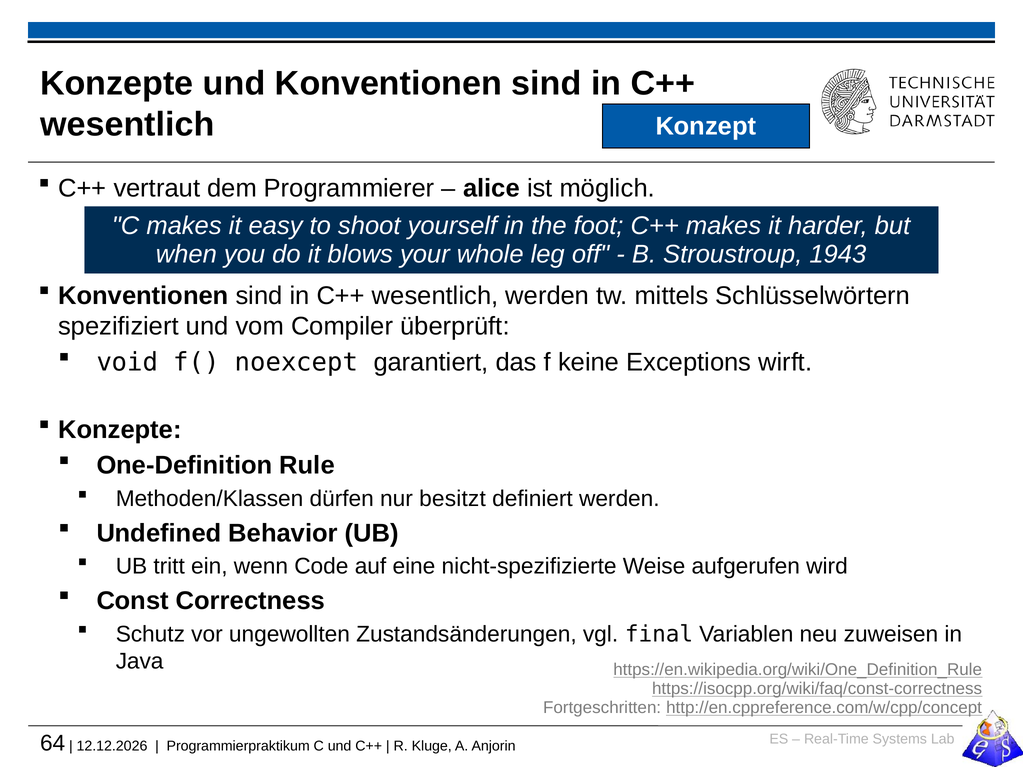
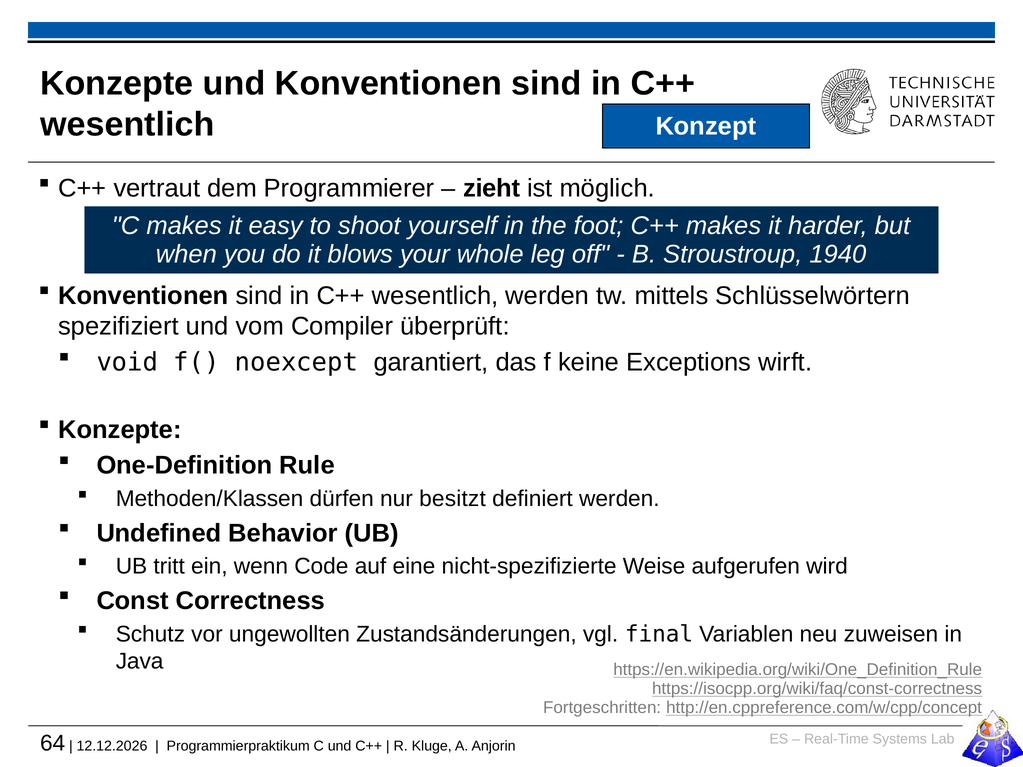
alice: alice -> zieht
1943: 1943 -> 1940
